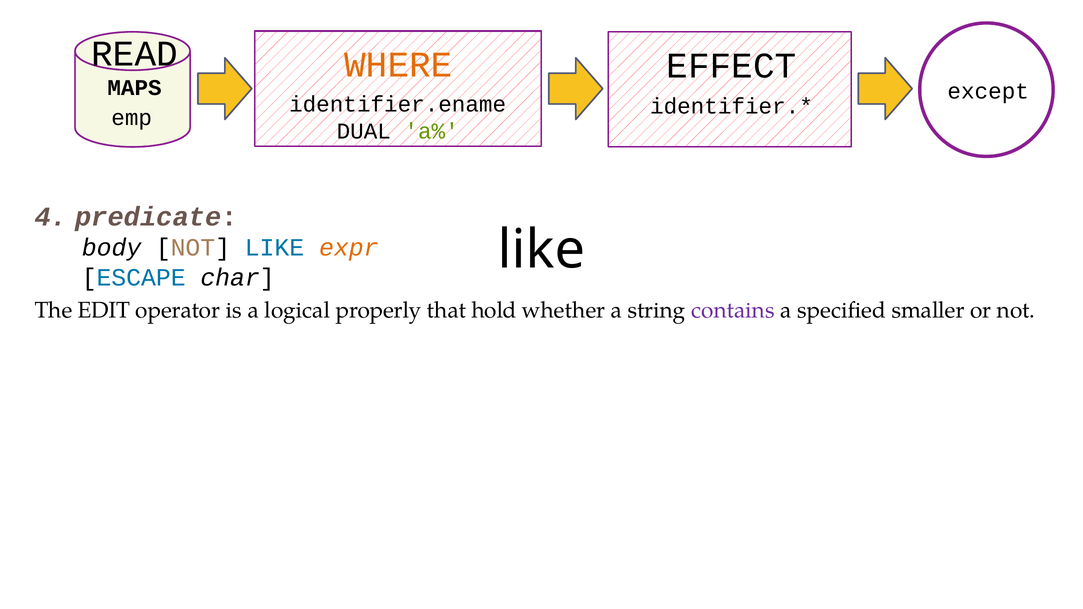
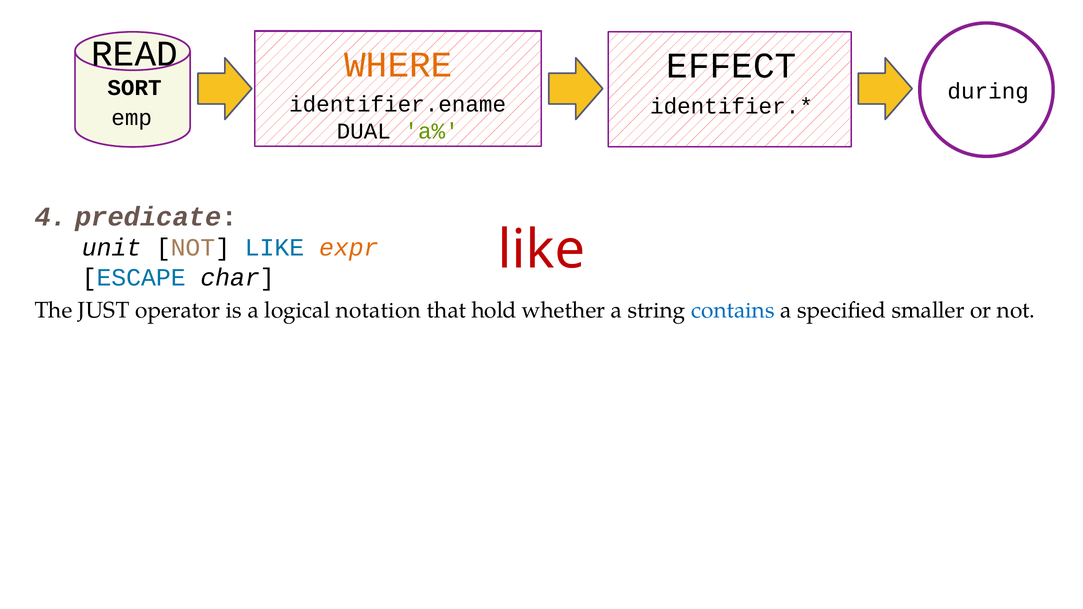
MAPS: MAPS -> SORT
except: except -> during
like at (541, 250) colour: black -> red
body: body -> unit
EDIT: EDIT -> JUST
properly: properly -> notation
contains colour: purple -> blue
